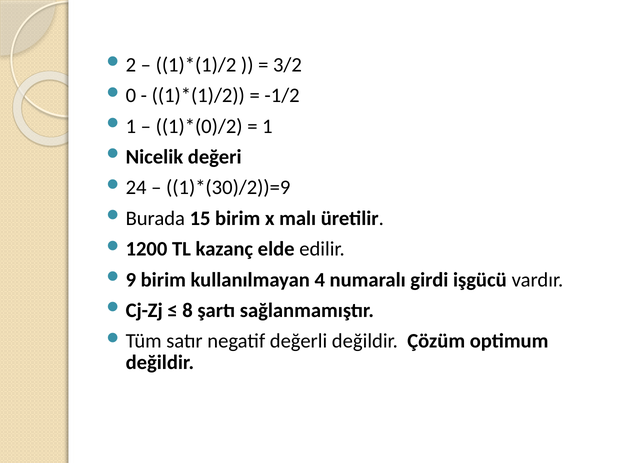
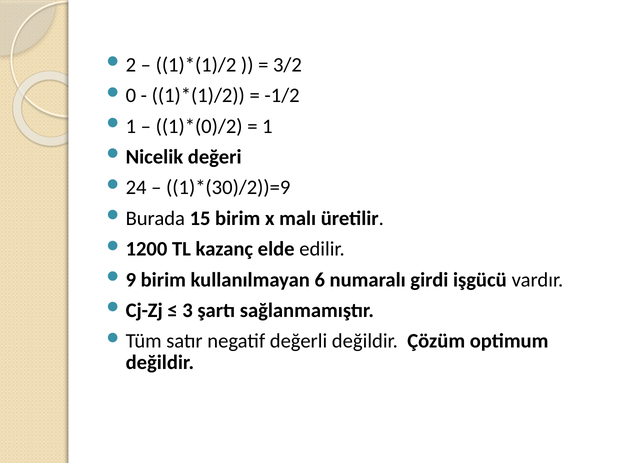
4: 4 -> 6
8: 8 -> 3
